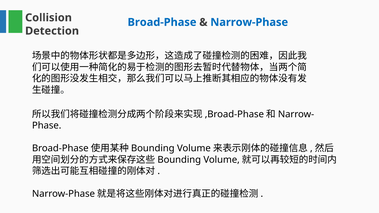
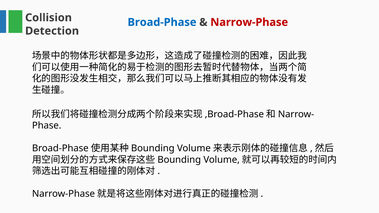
Narrow-Phase at (249, 22) colour: blue -> red
